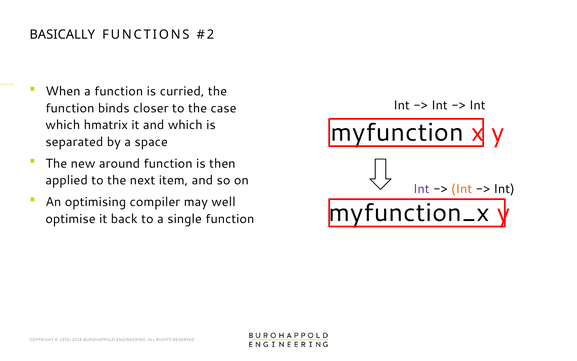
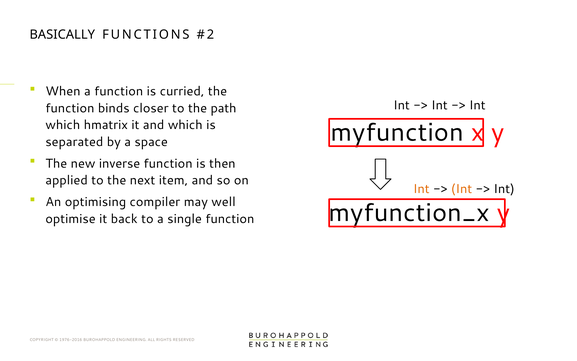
case: case -> path
around: around -> inverse
Int at (421, 189) colour: purple -> orange
